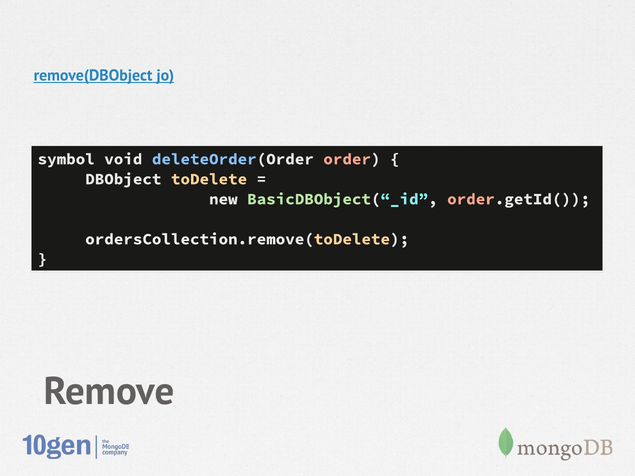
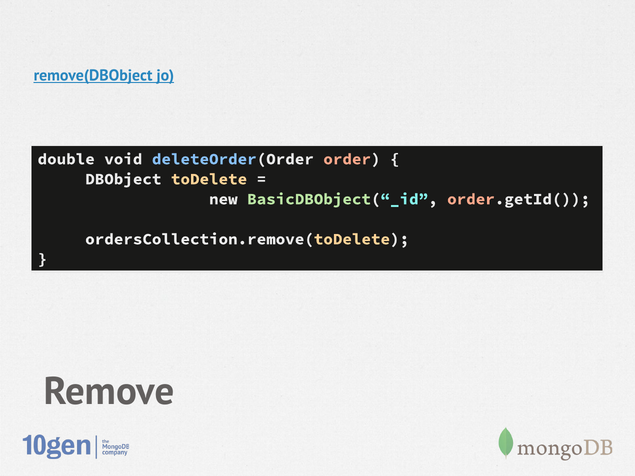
symbol: symbol -> double
